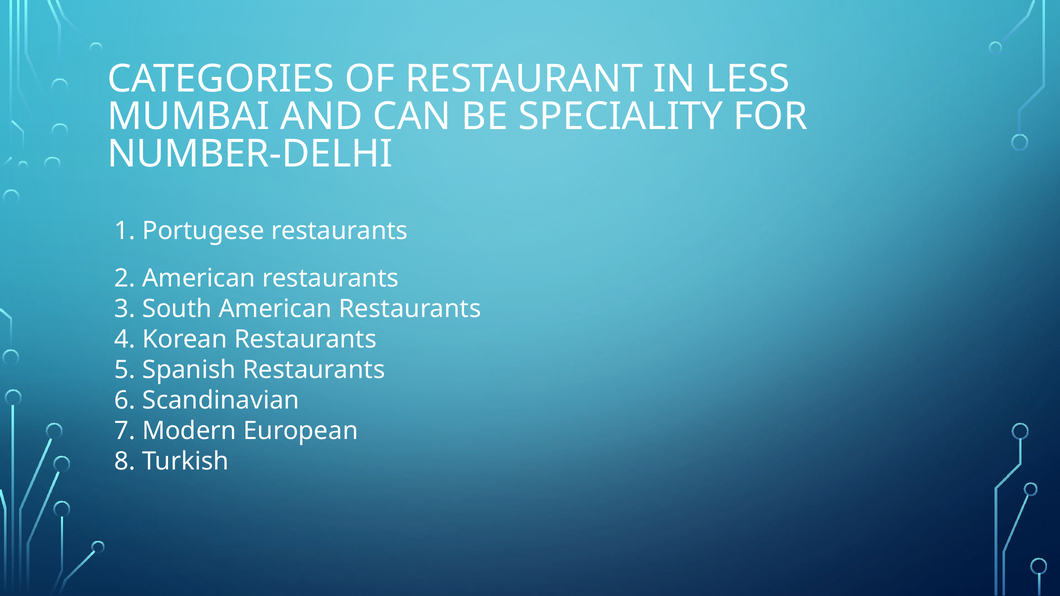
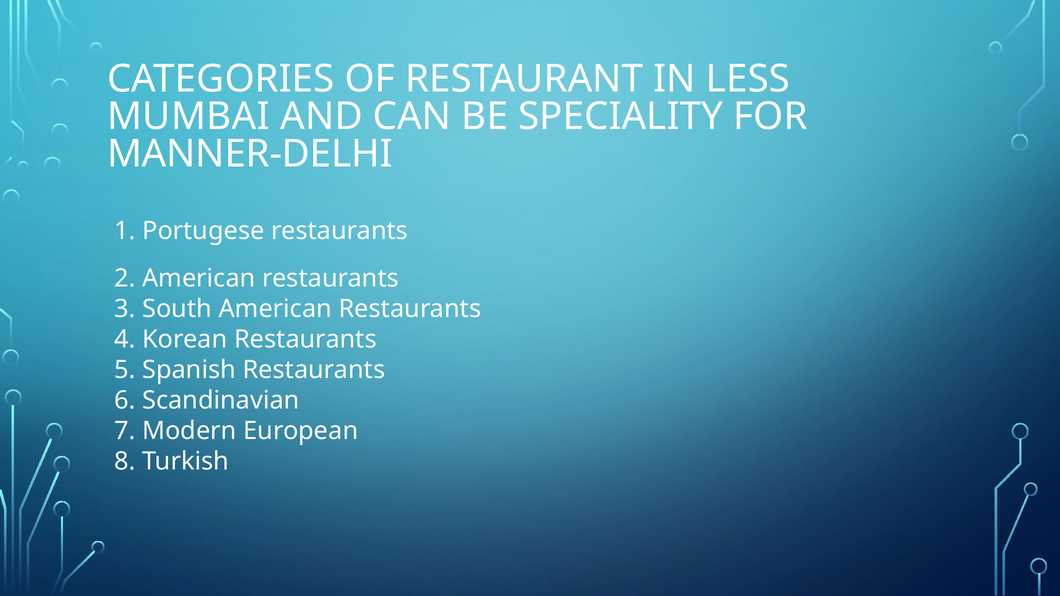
NUMBER-DELHI: NUMBER-DELHI -> MANNER-DELHI
